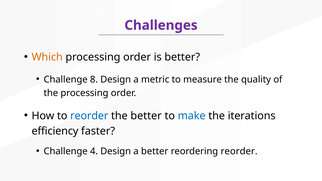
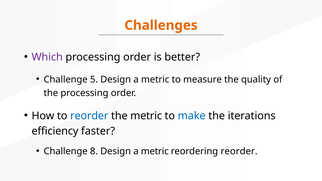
Challenges colour: purple -> orange
Which colour: orange -> purple
8: 8 -> 5
the better: better -> metric
4: 4 -> 8
better at (155, 151): better -> metric
